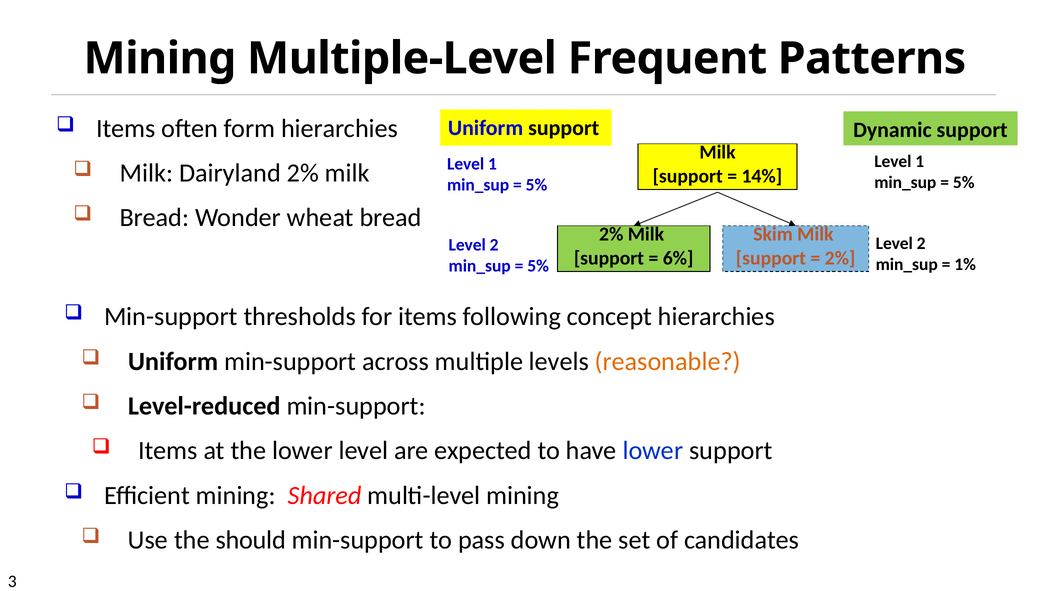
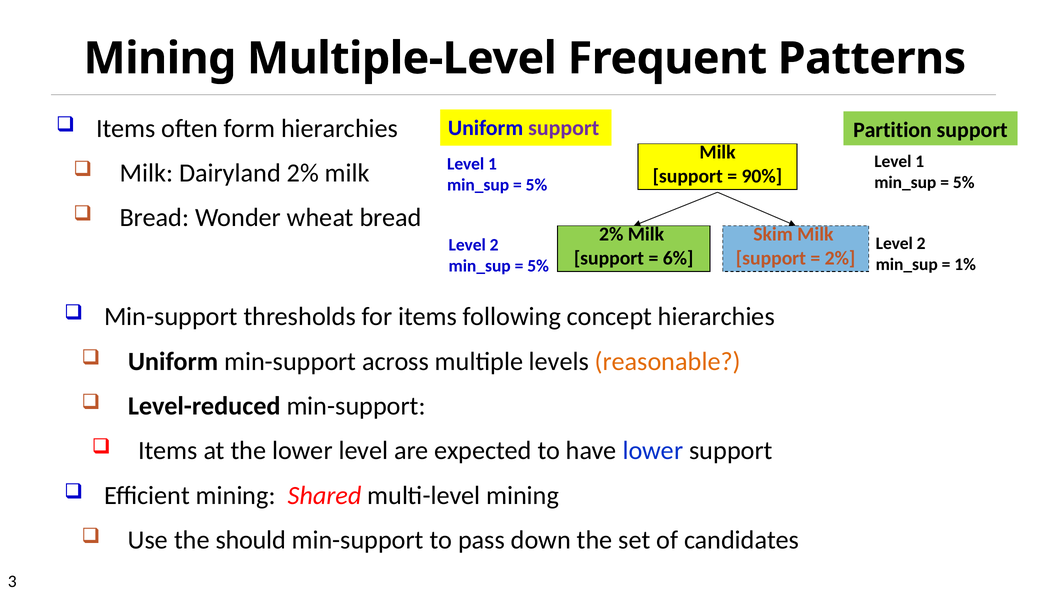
support at (564, 128) colour: black -> purple
Dynamic: Dynamic -> Partition
14%: 14% -> 90%
